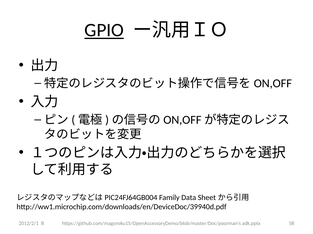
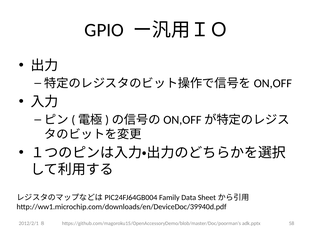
GPIO underline: present -> none
